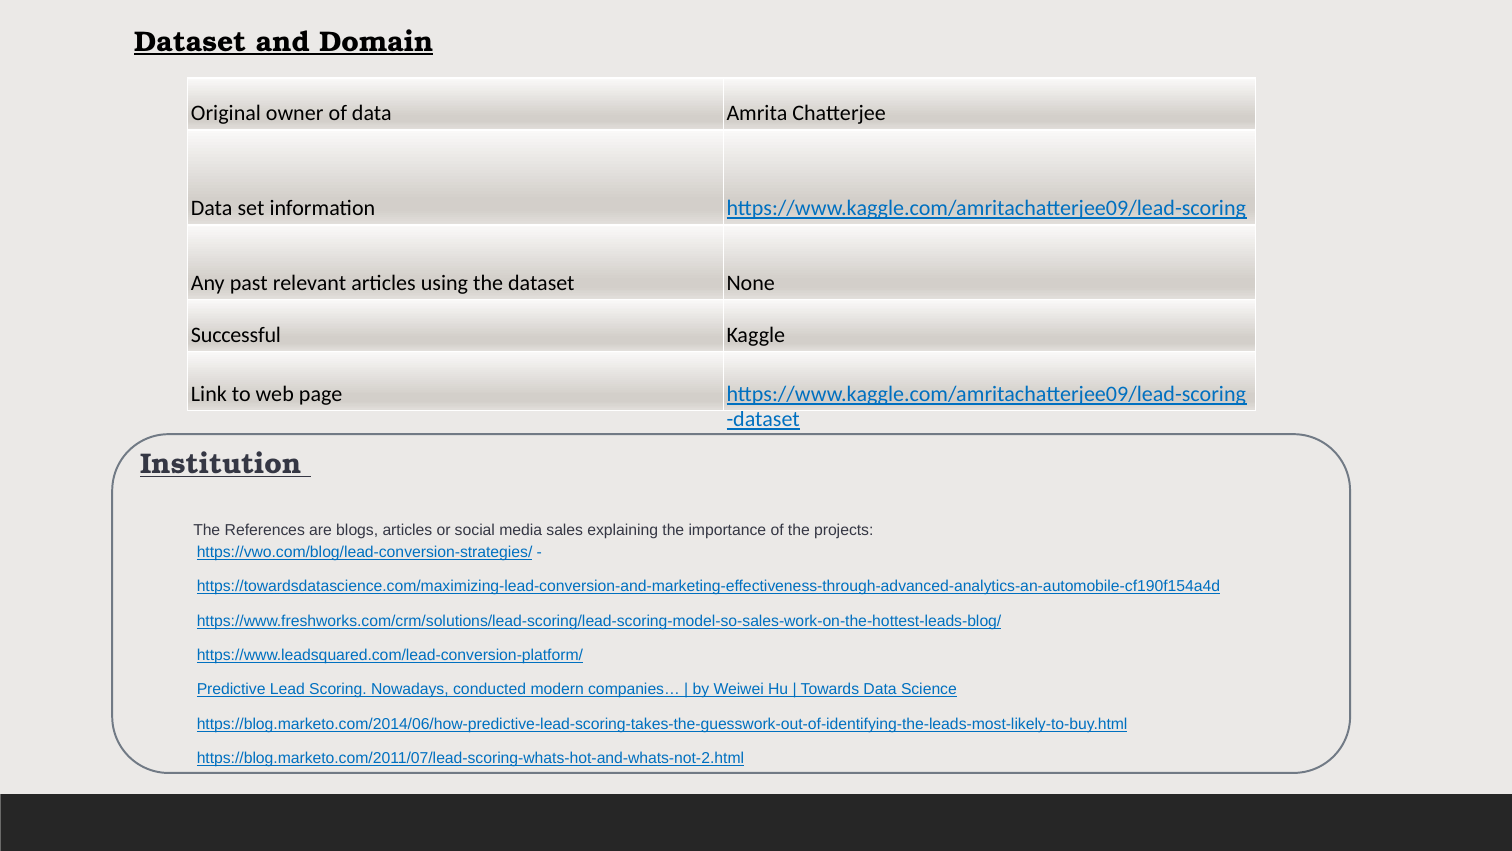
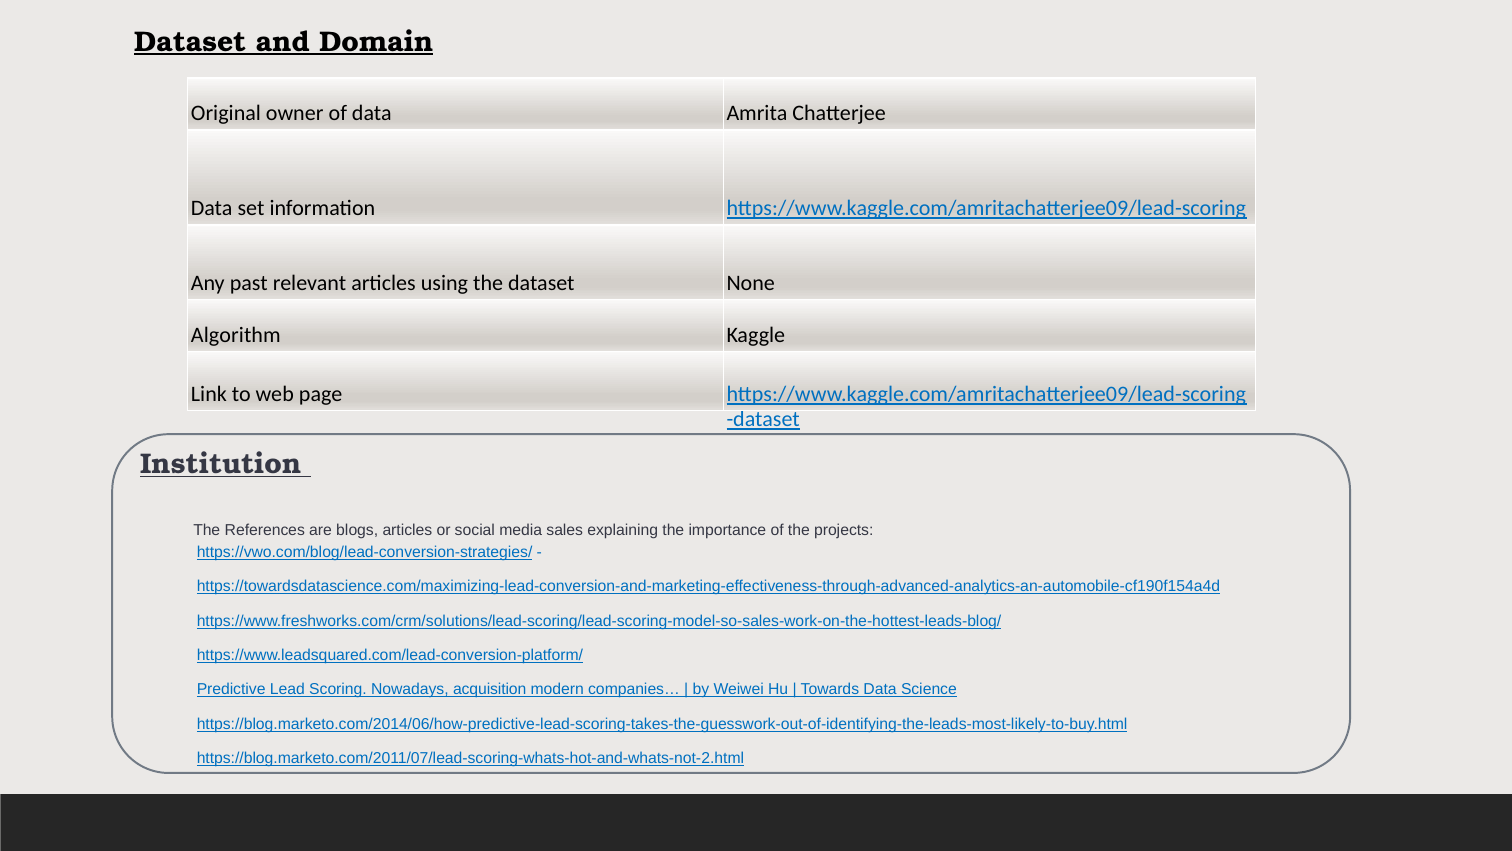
Successful: Successful -> Algorithm
conducted: conducted -> acquisition
